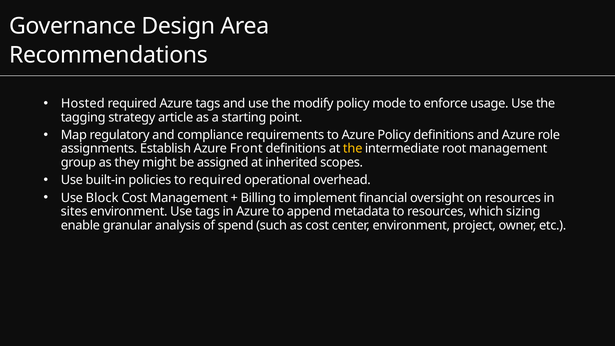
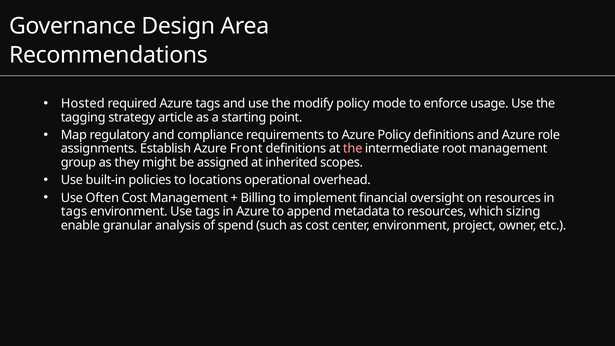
the at (353, 149) colour: yellow -> pink
to required: required -> locations
Block: Block -> Often
sites at (74, 212): sites -> tags
